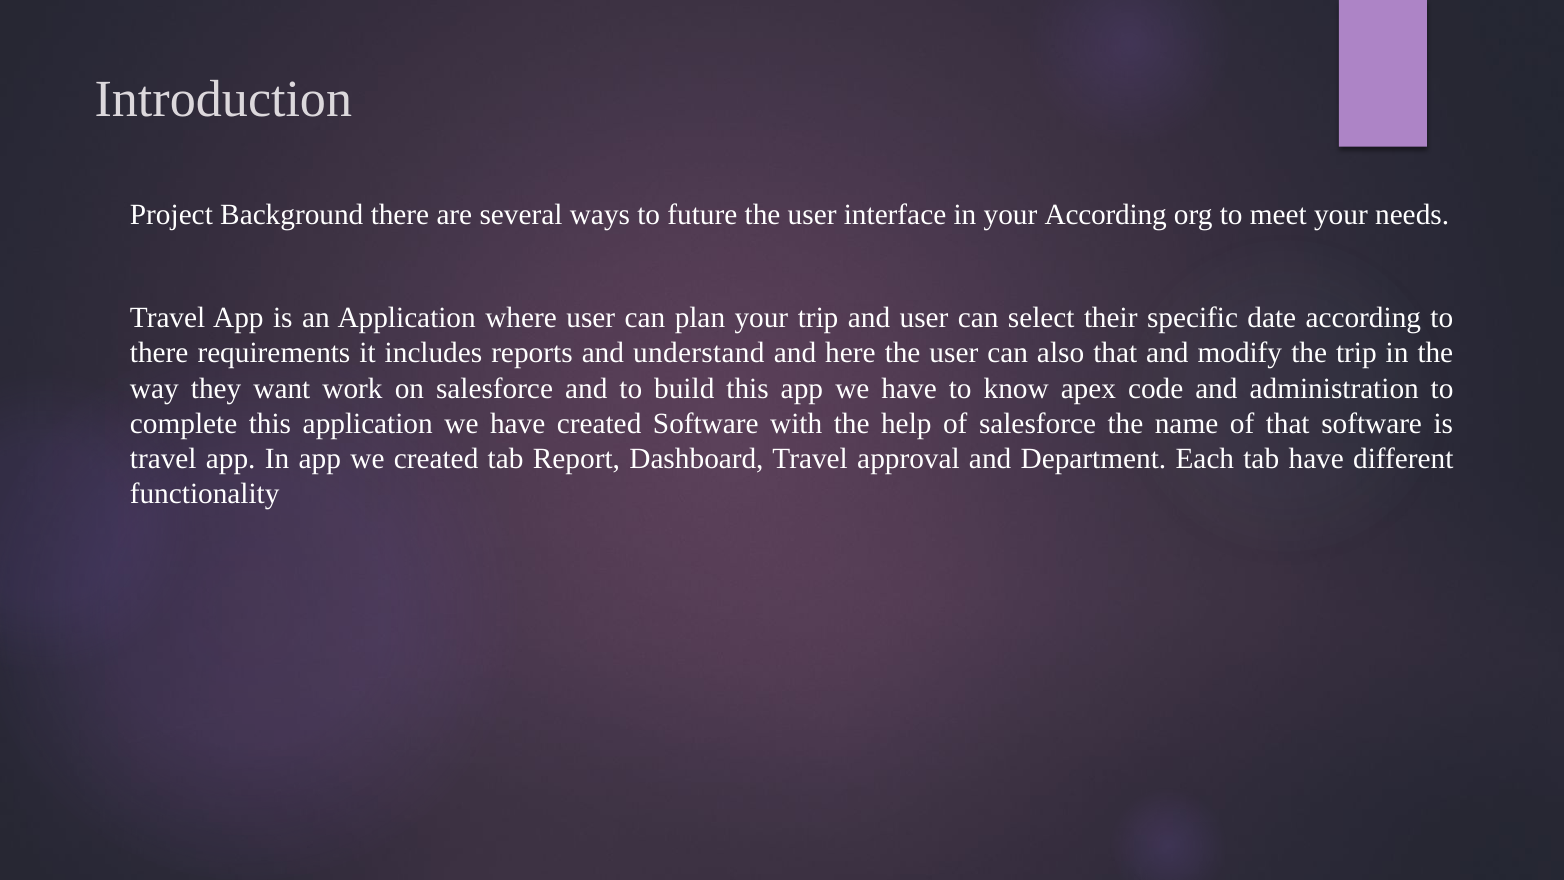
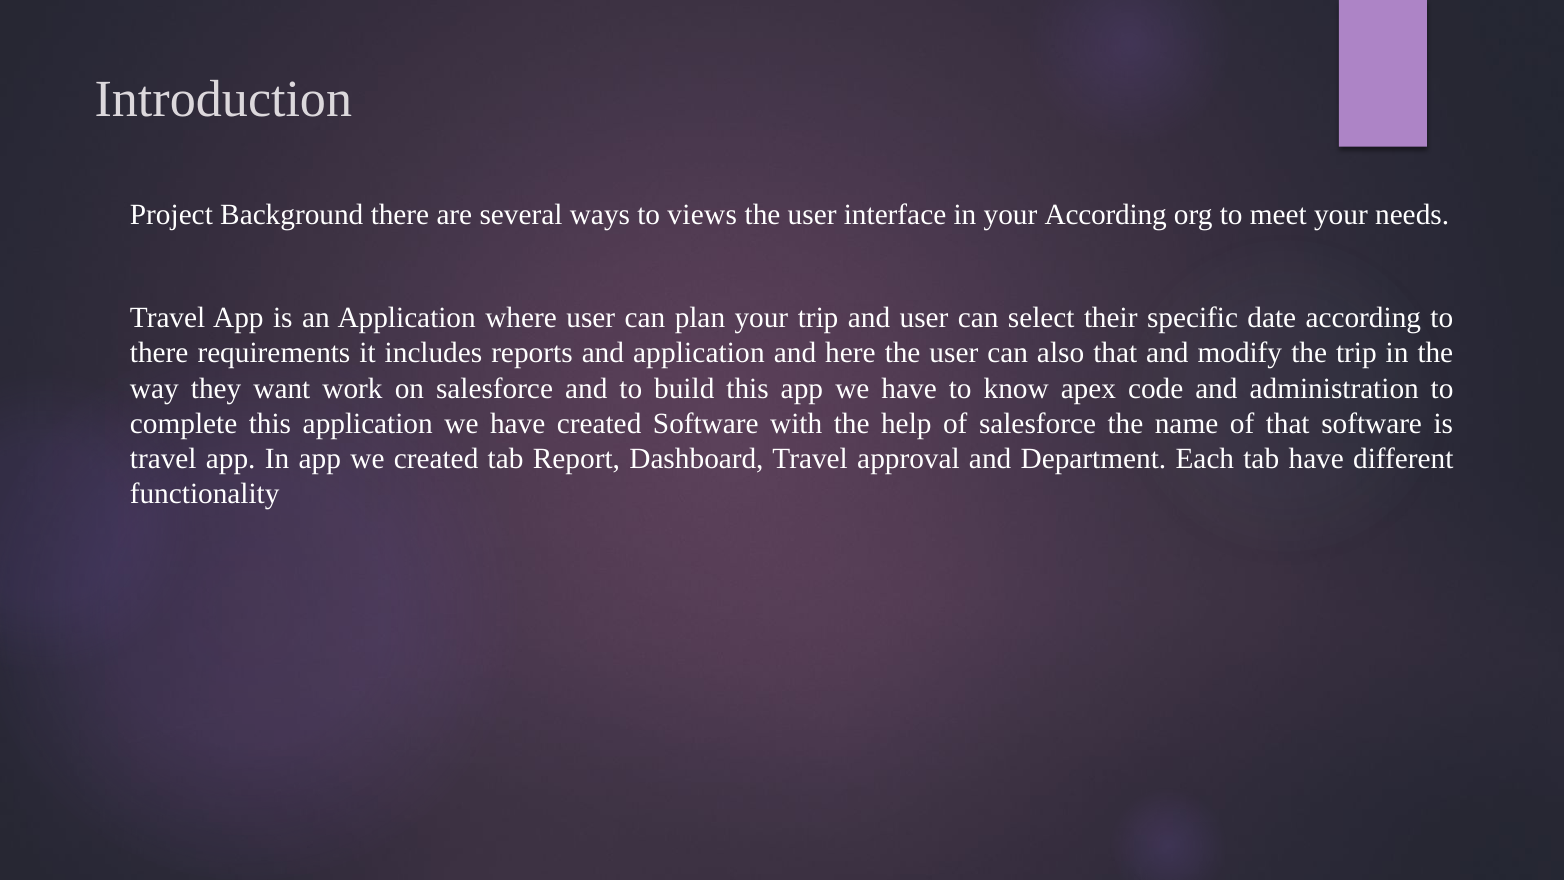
future: future -> views
and understand: understand -> application
